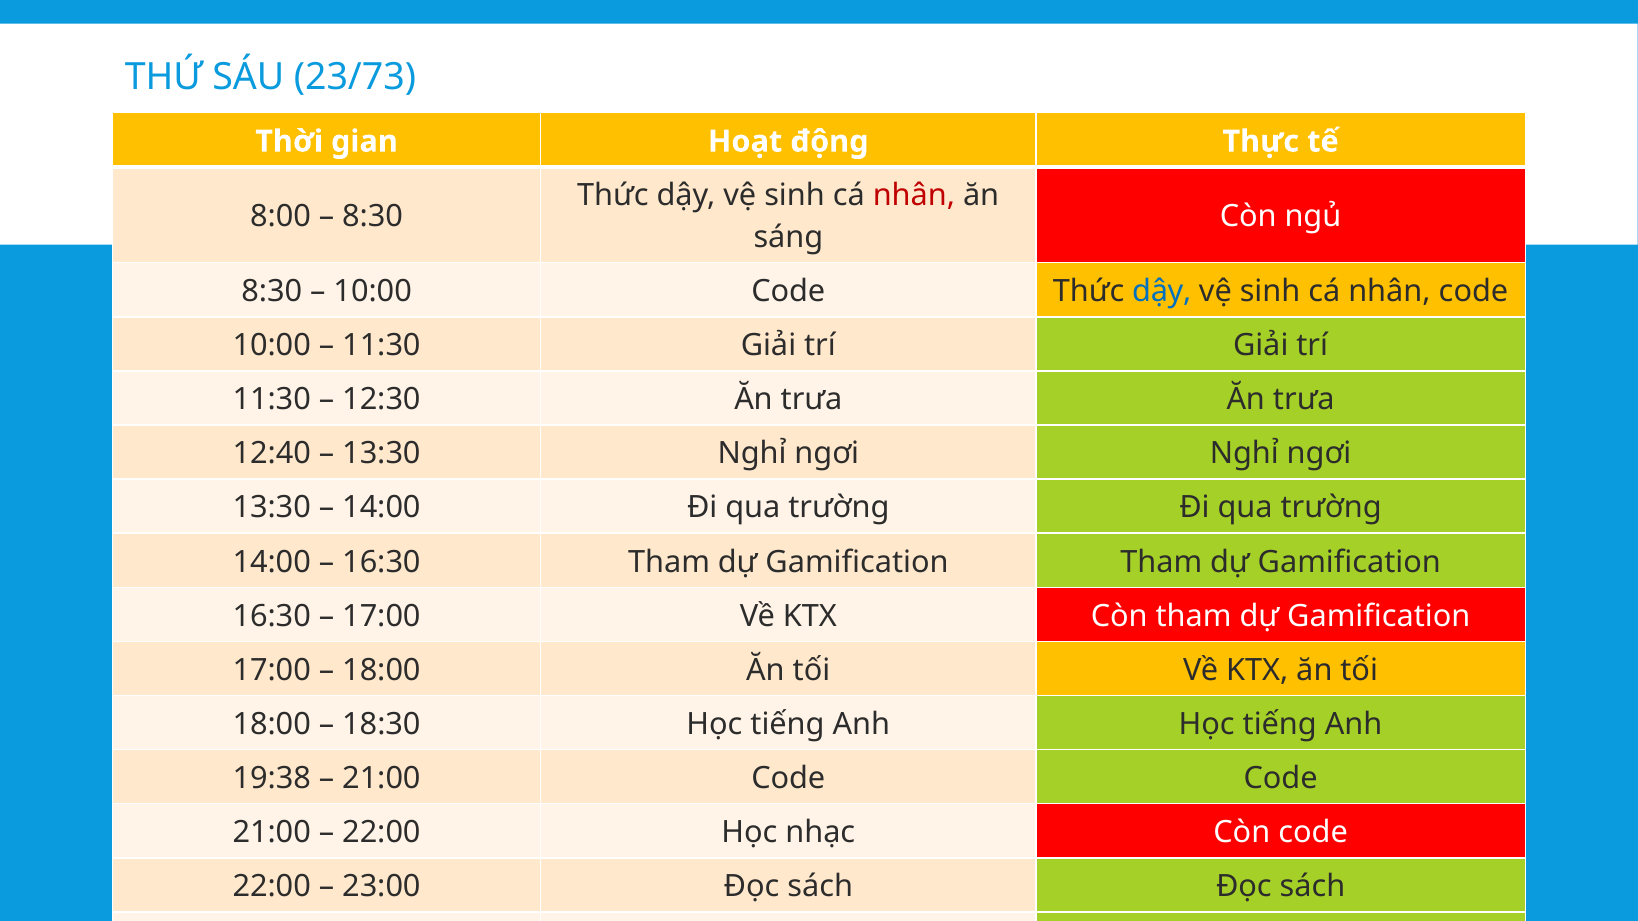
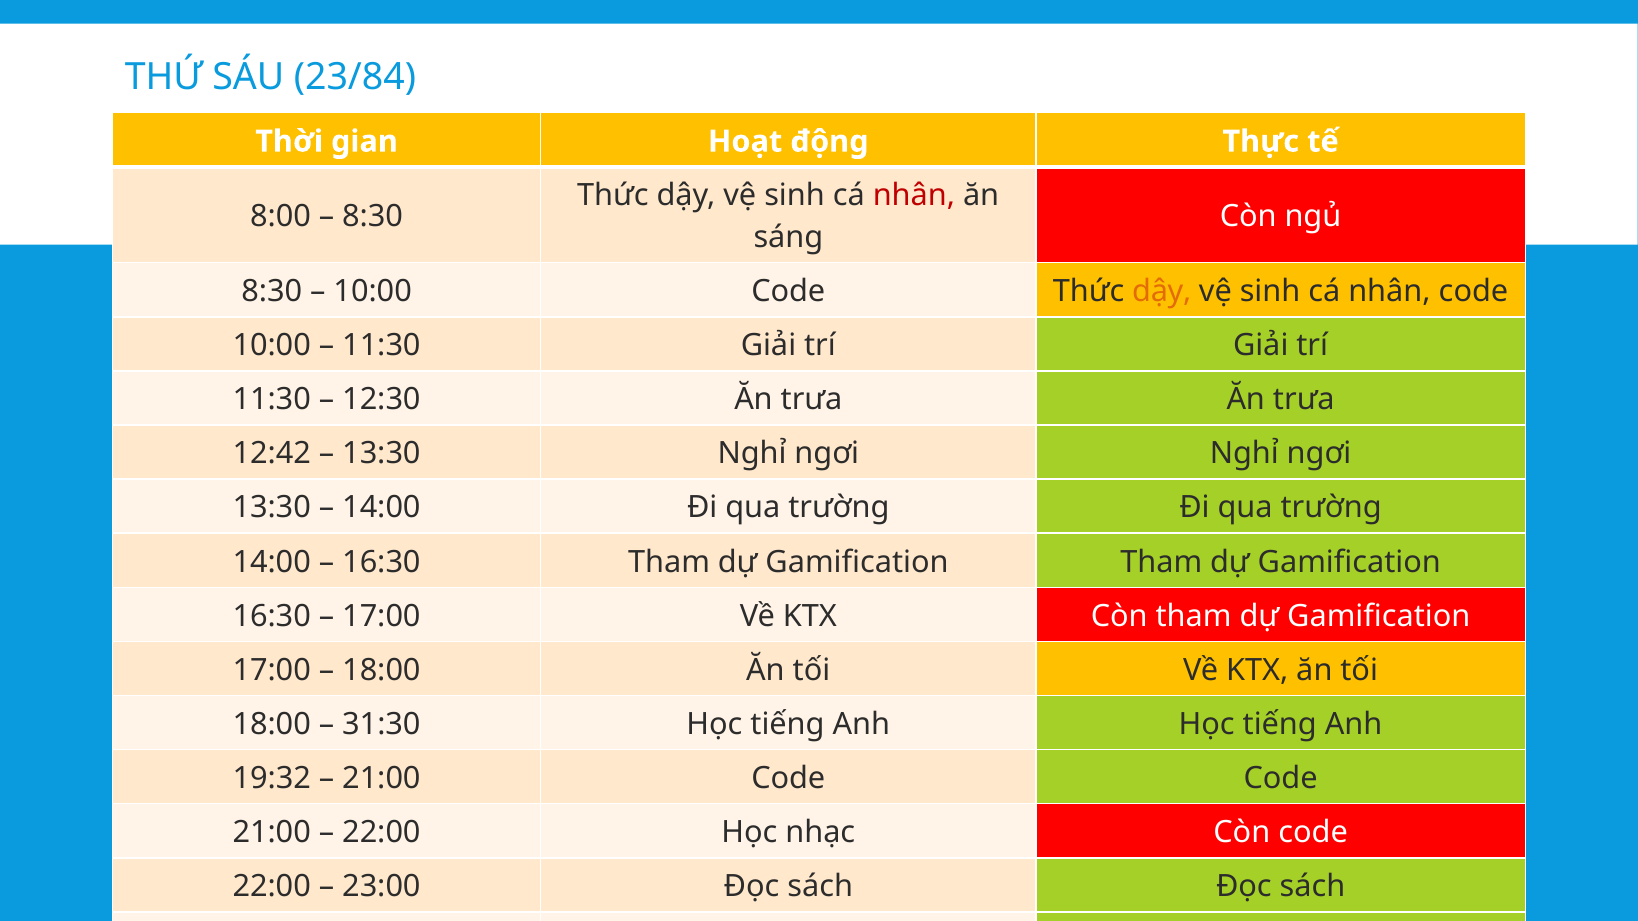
23/73: 23/73 -> 23/84
dậy at (1162, 292) colour: blue -> orange
12:40: 12:40 -> 12:42
18:30: 18:30 -> 31:30
19:38: 19:38 -> 19:32
